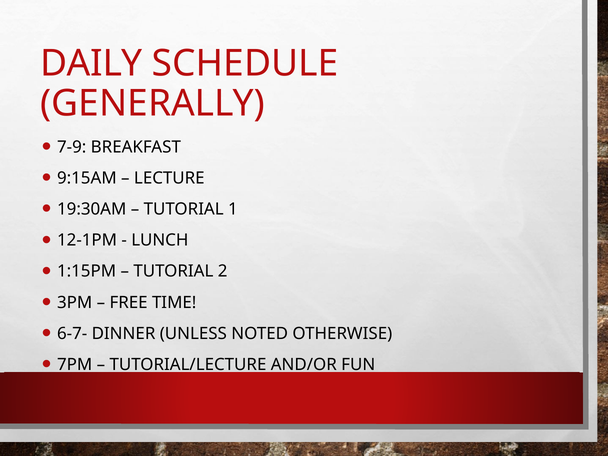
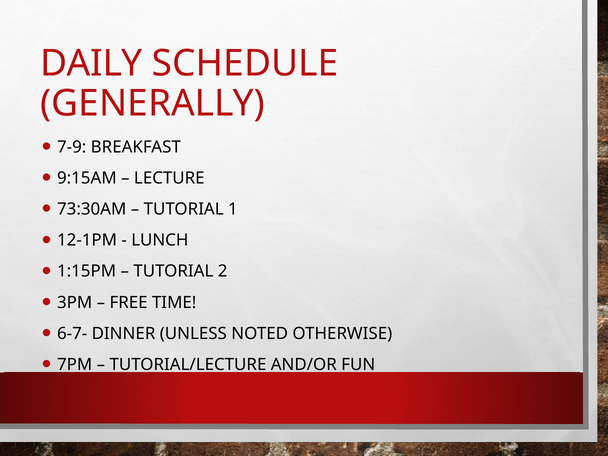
19:30AM: 19:30AM -> 73:30AM
